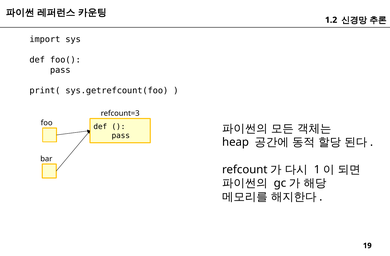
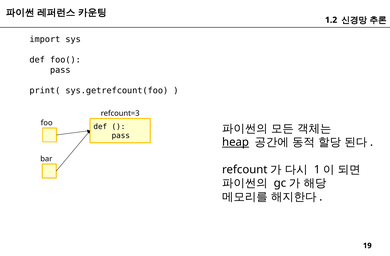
heap underline: none -> present
